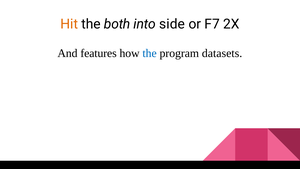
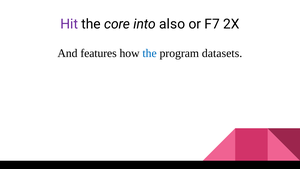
Hit colour: orange -> purple
both: both -> core
side: side -> also
